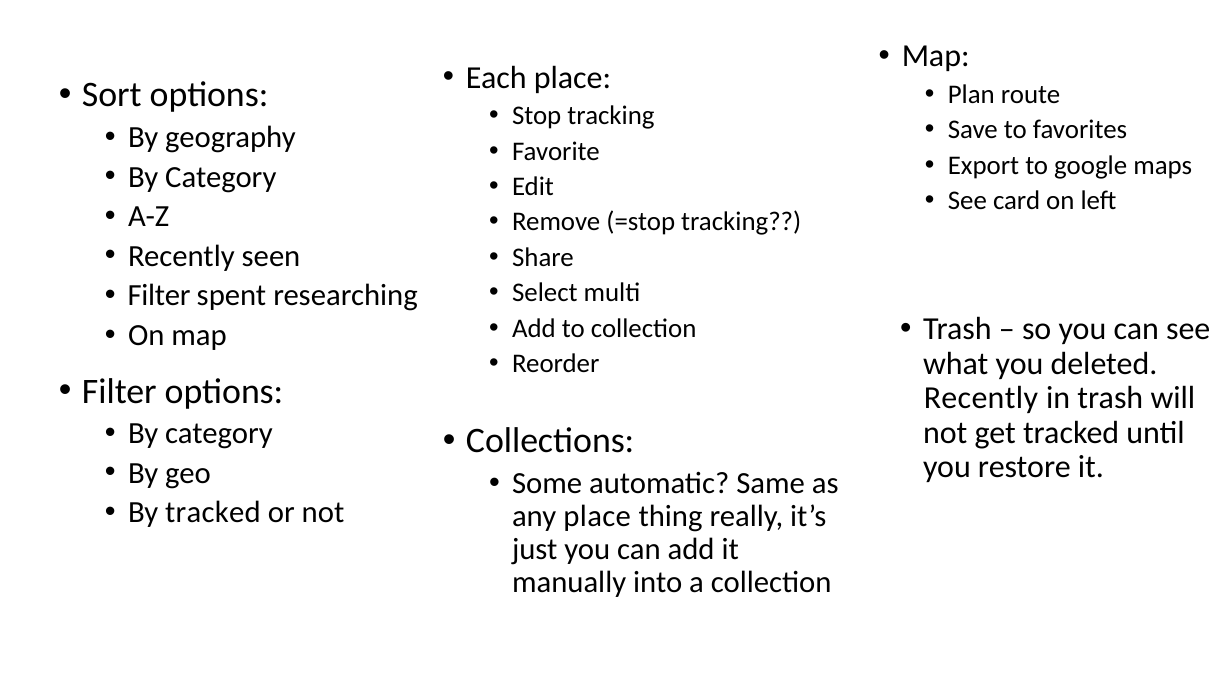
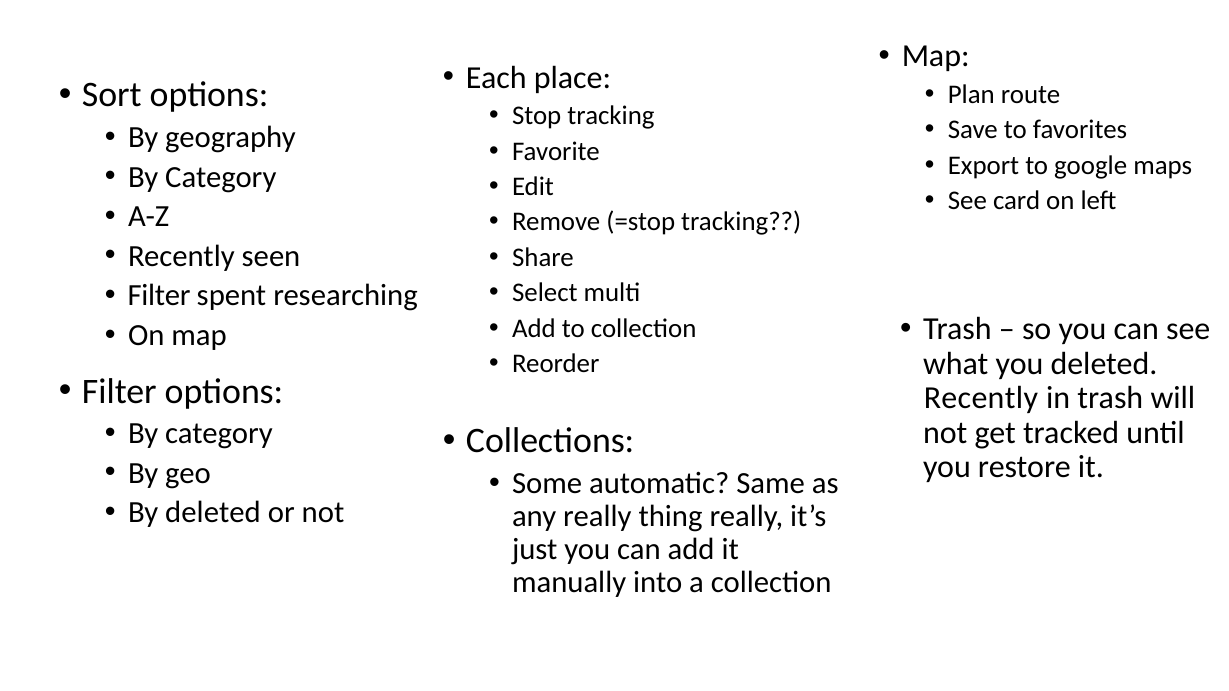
By tracked: tracked -> deleted
any place: place -> really
